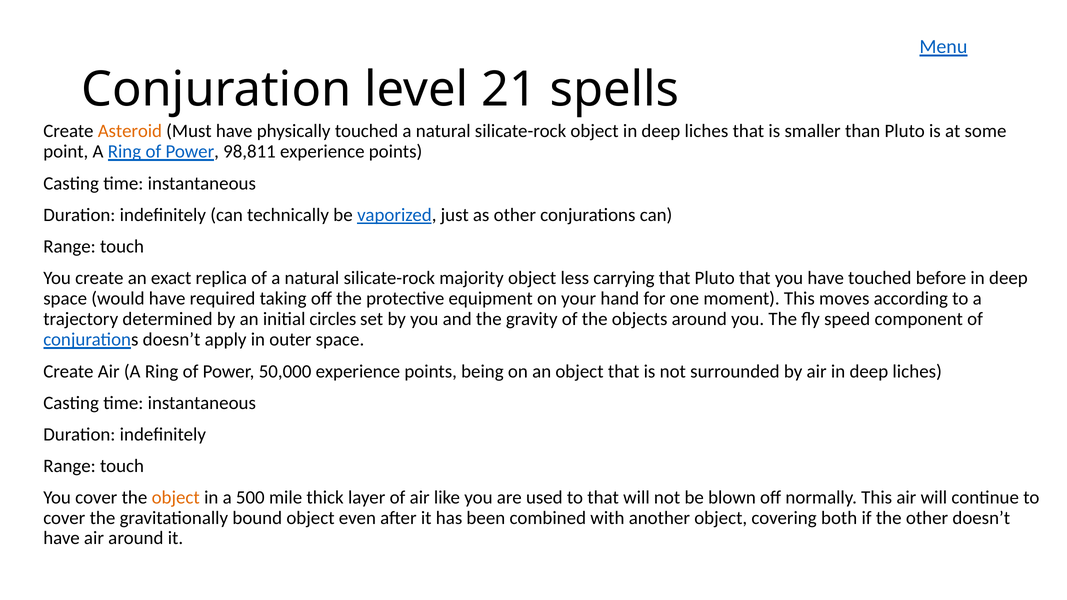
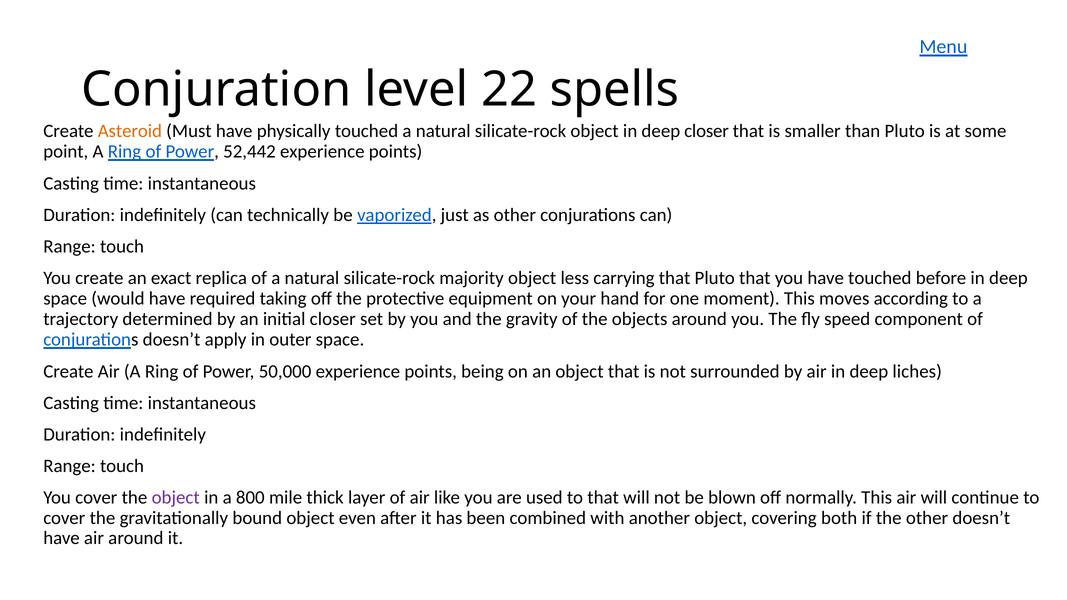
21: 21 -> 22
object in deep liches: liches -> closer
98,811: 98,811 -> 52,442
initial circles: circles -> closer
object at (176, 498) colour: orange -> purple
500: 500 -> 800
